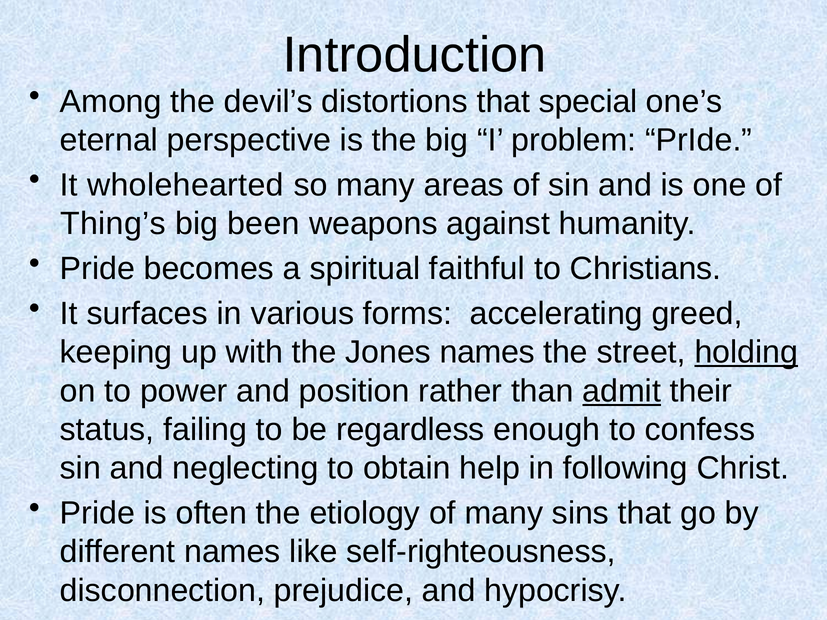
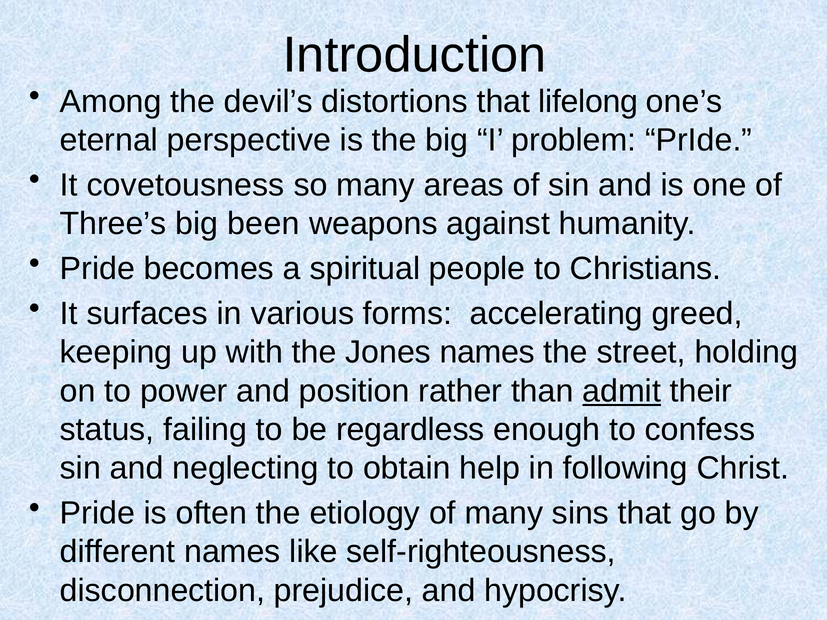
special: special -> lifelong
wholehearted: wholehearted -> covetousness
Thing’s: Thing’s -> Three’s
faithful: faithful -> people
holding underline: present -> none
